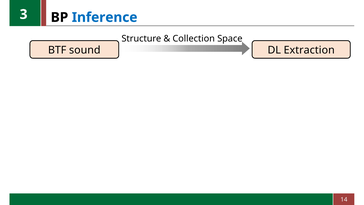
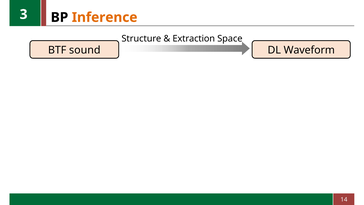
Inference colour: blue -> orange
Collection: Collection -> Extraction
Extraction: Extraction -> Waveform
